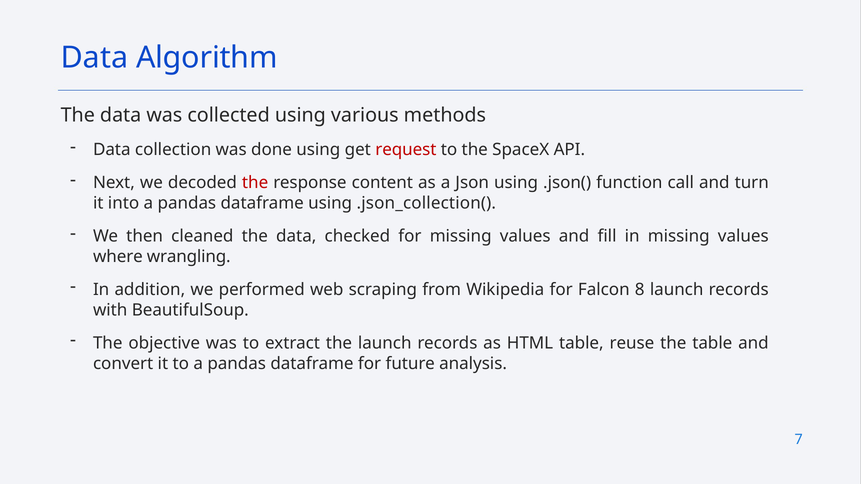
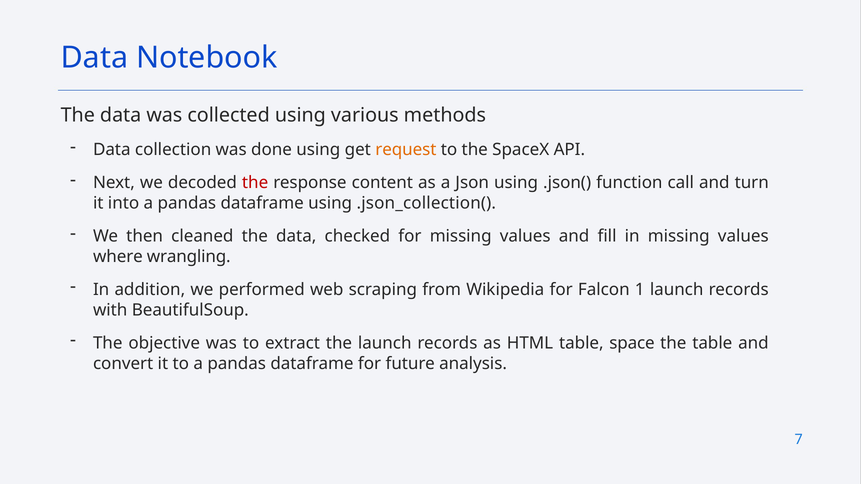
Algorithm: Algorithm -> Notebook
request colour: red -> orange
8: 8 -> 1
reuse: reuse -> space
